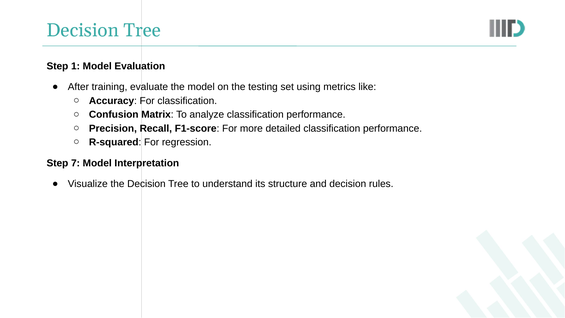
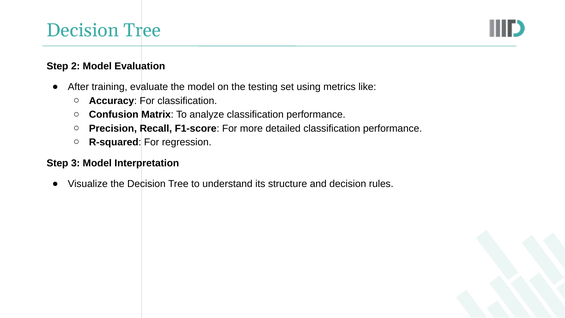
1: 1 -> 2
7: 7 -> 3
